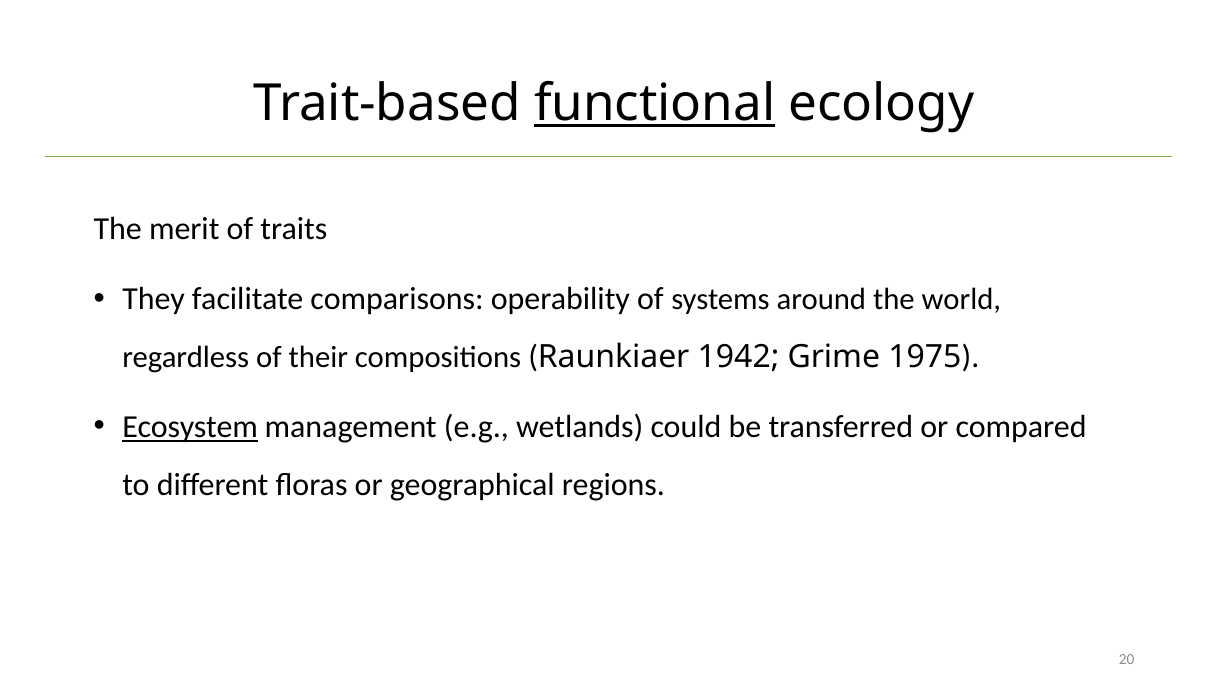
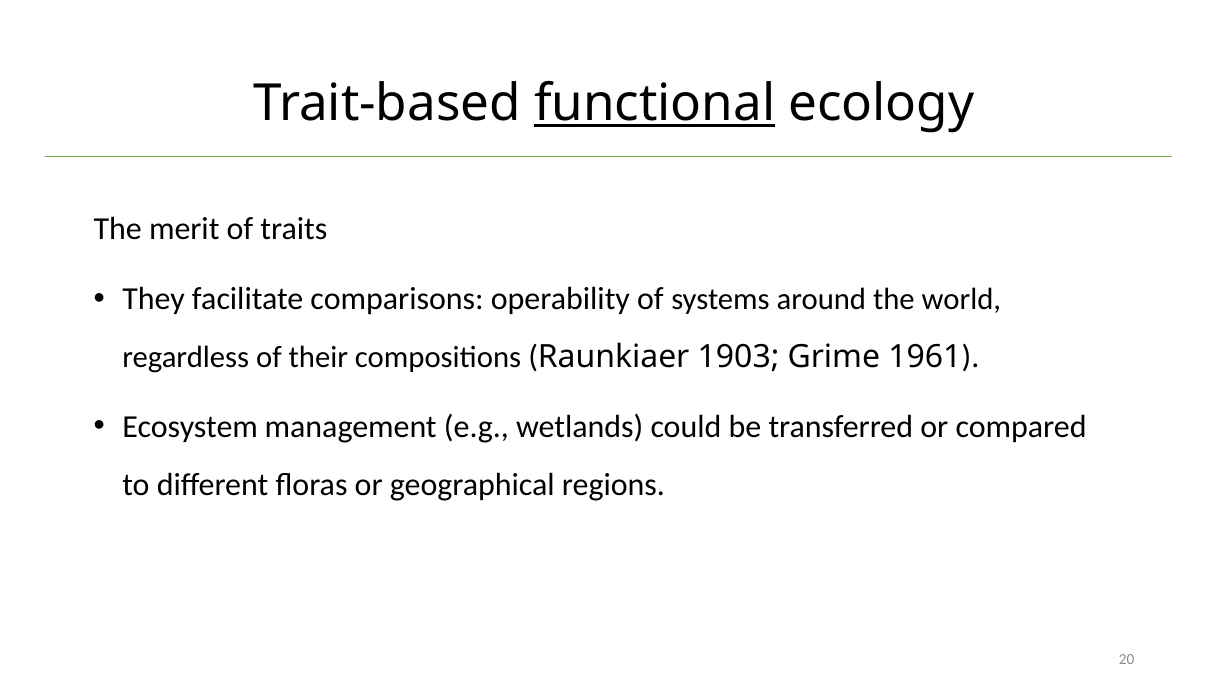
1942: 1942 -> 1903
1975: 1975 -> 1961
Ecosystem underline: present -> none
